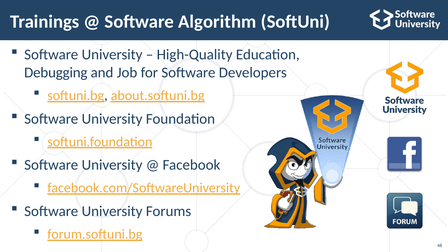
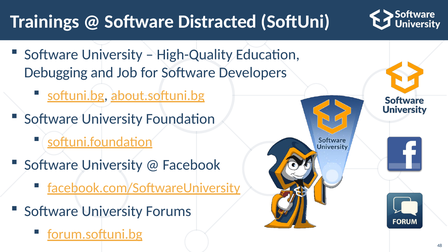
Algorithm: Algorithm -> Distracted
